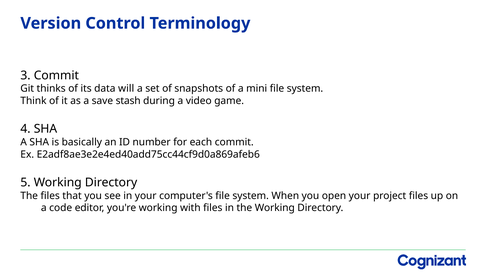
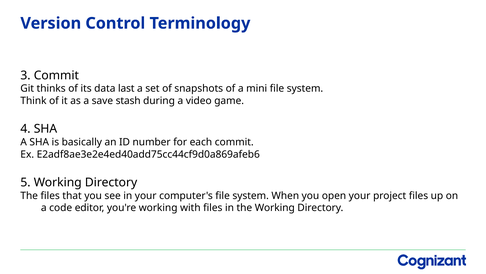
will: will -> last
